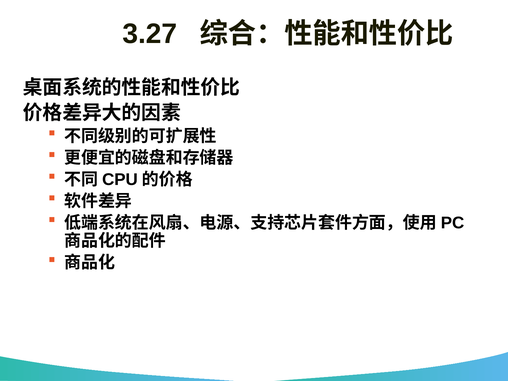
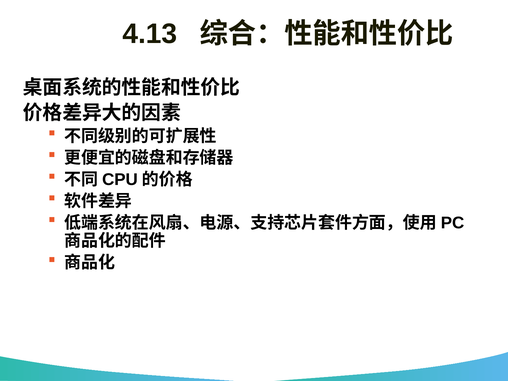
3.27: 3.27 -> 4.13
